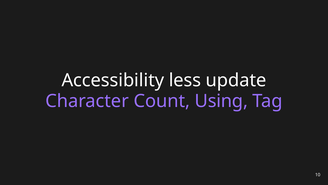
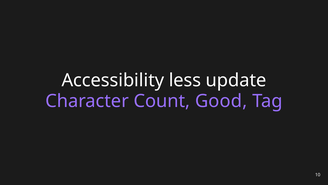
Using: Using -> Good
